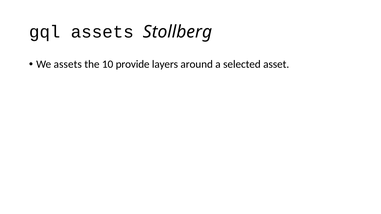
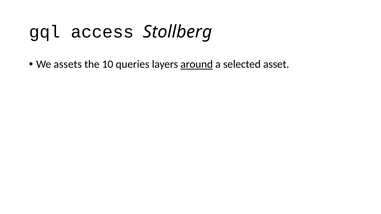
gql assets: assets -> access
provide: provide -> queries
around underline: none -> present
